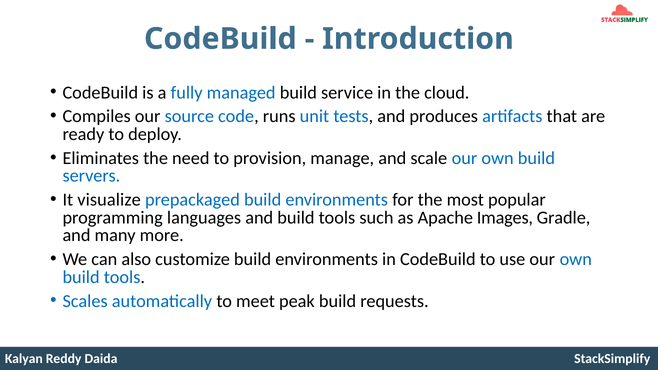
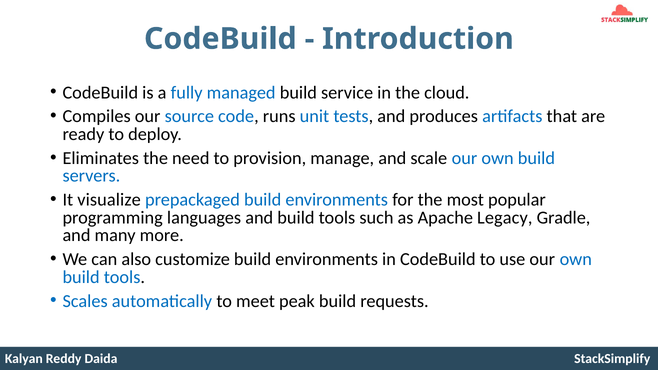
Images: Images -> Legacy
